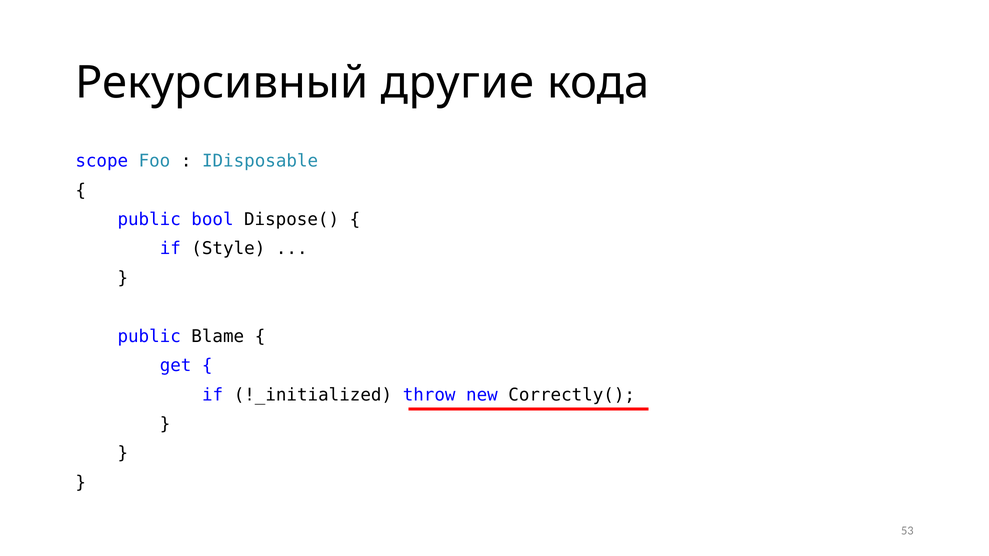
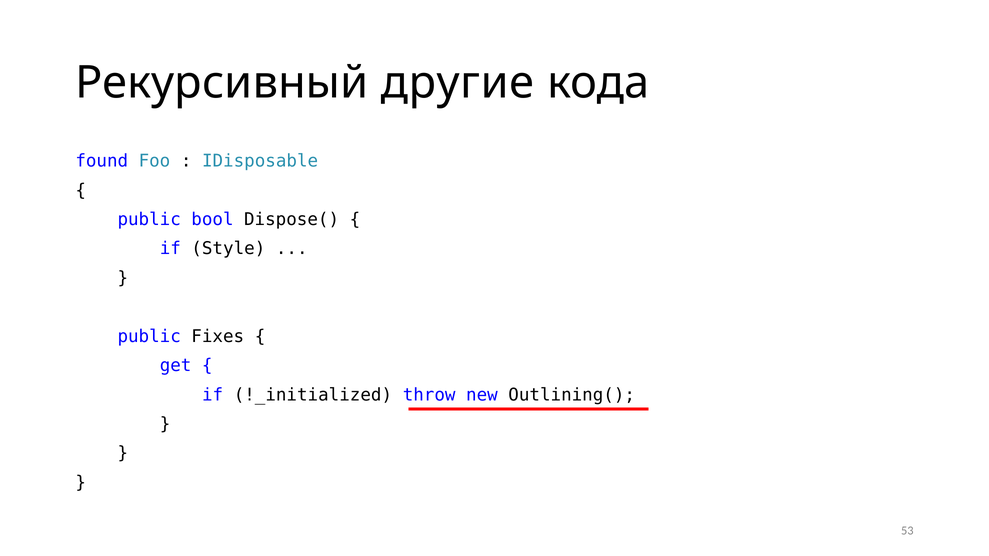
scope: scope -> found
Blame: Blame -> Fixes
Correctly(: Correctly( -> Outlining(
